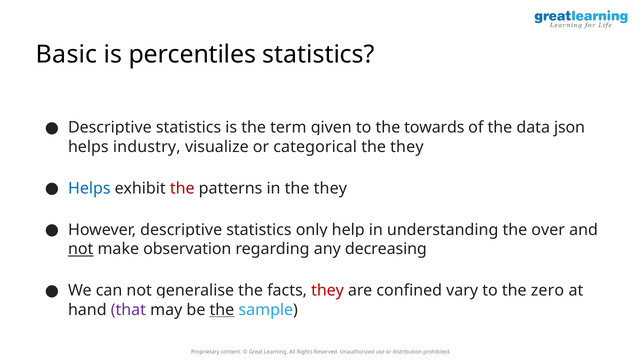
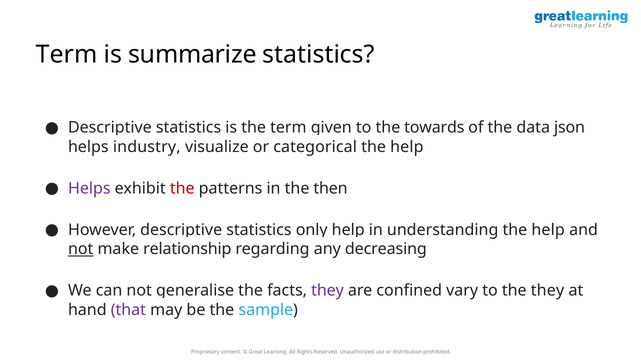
Basic at (67, 54): Basic -> Term
percentiles: percentiles -> summarize
they at (407, 147): they -> help
Helps at (89, 188) colour: blue -> purple
in the they: they -> then
over at (548, 230): over -> help
observation: observation -> relationship
they at (328, 290) colour: red -> purple
the zero: zero -> they
the at (222, 309) underline: present -> none
